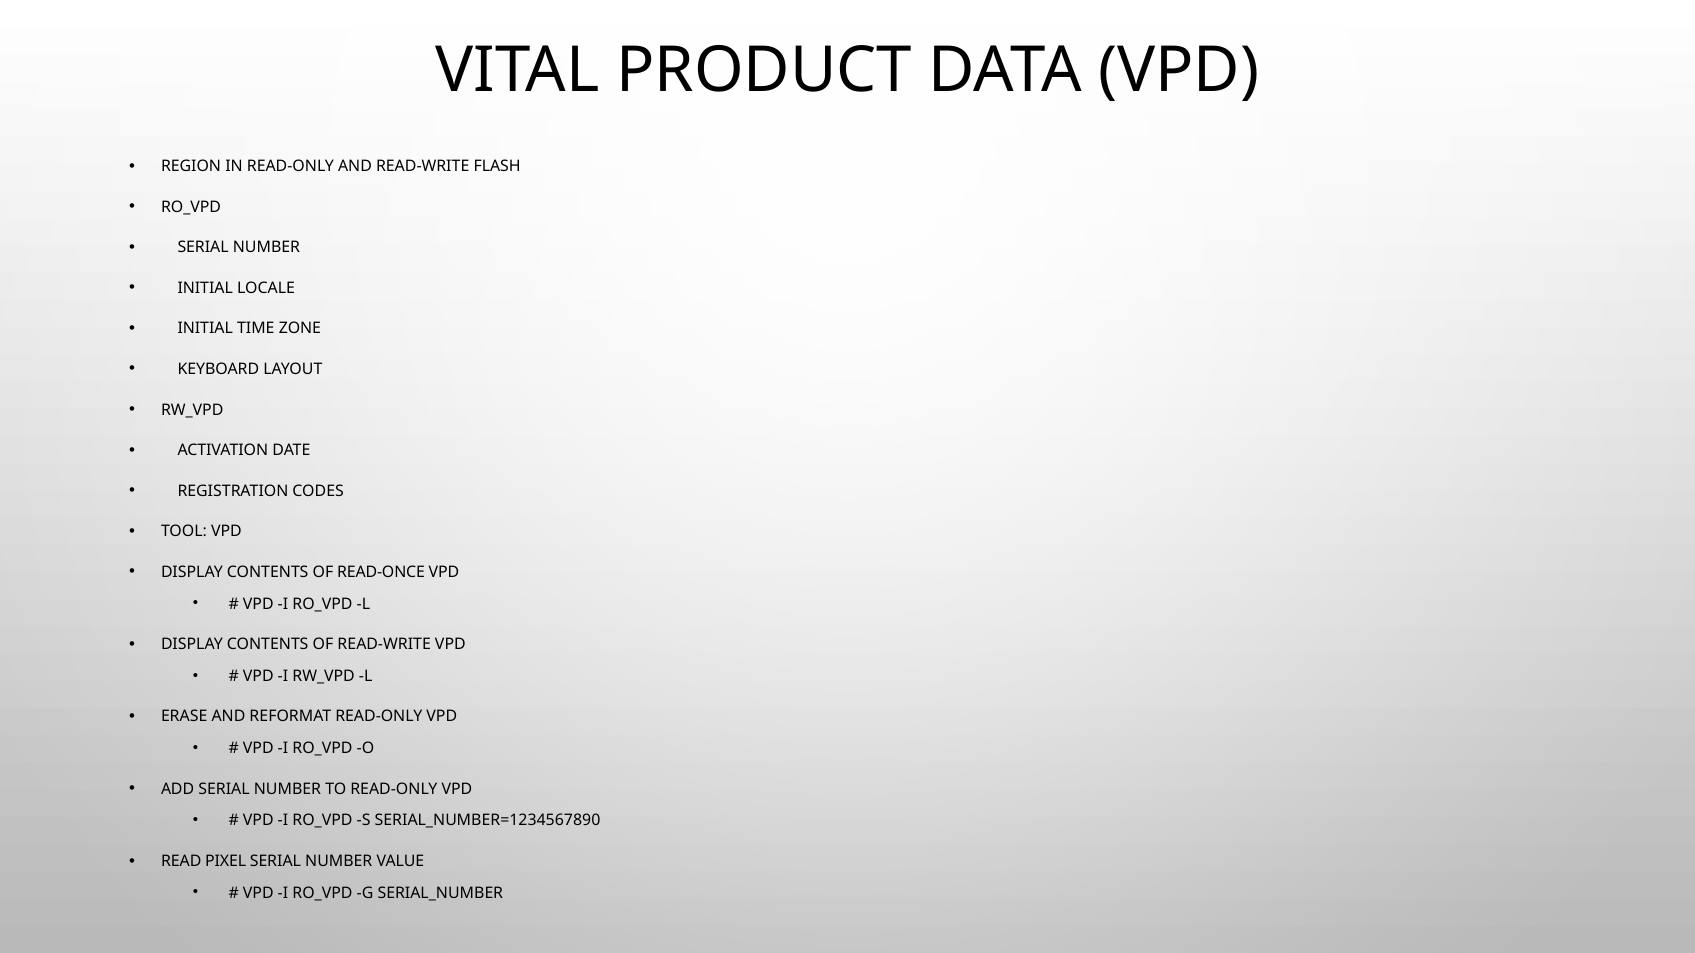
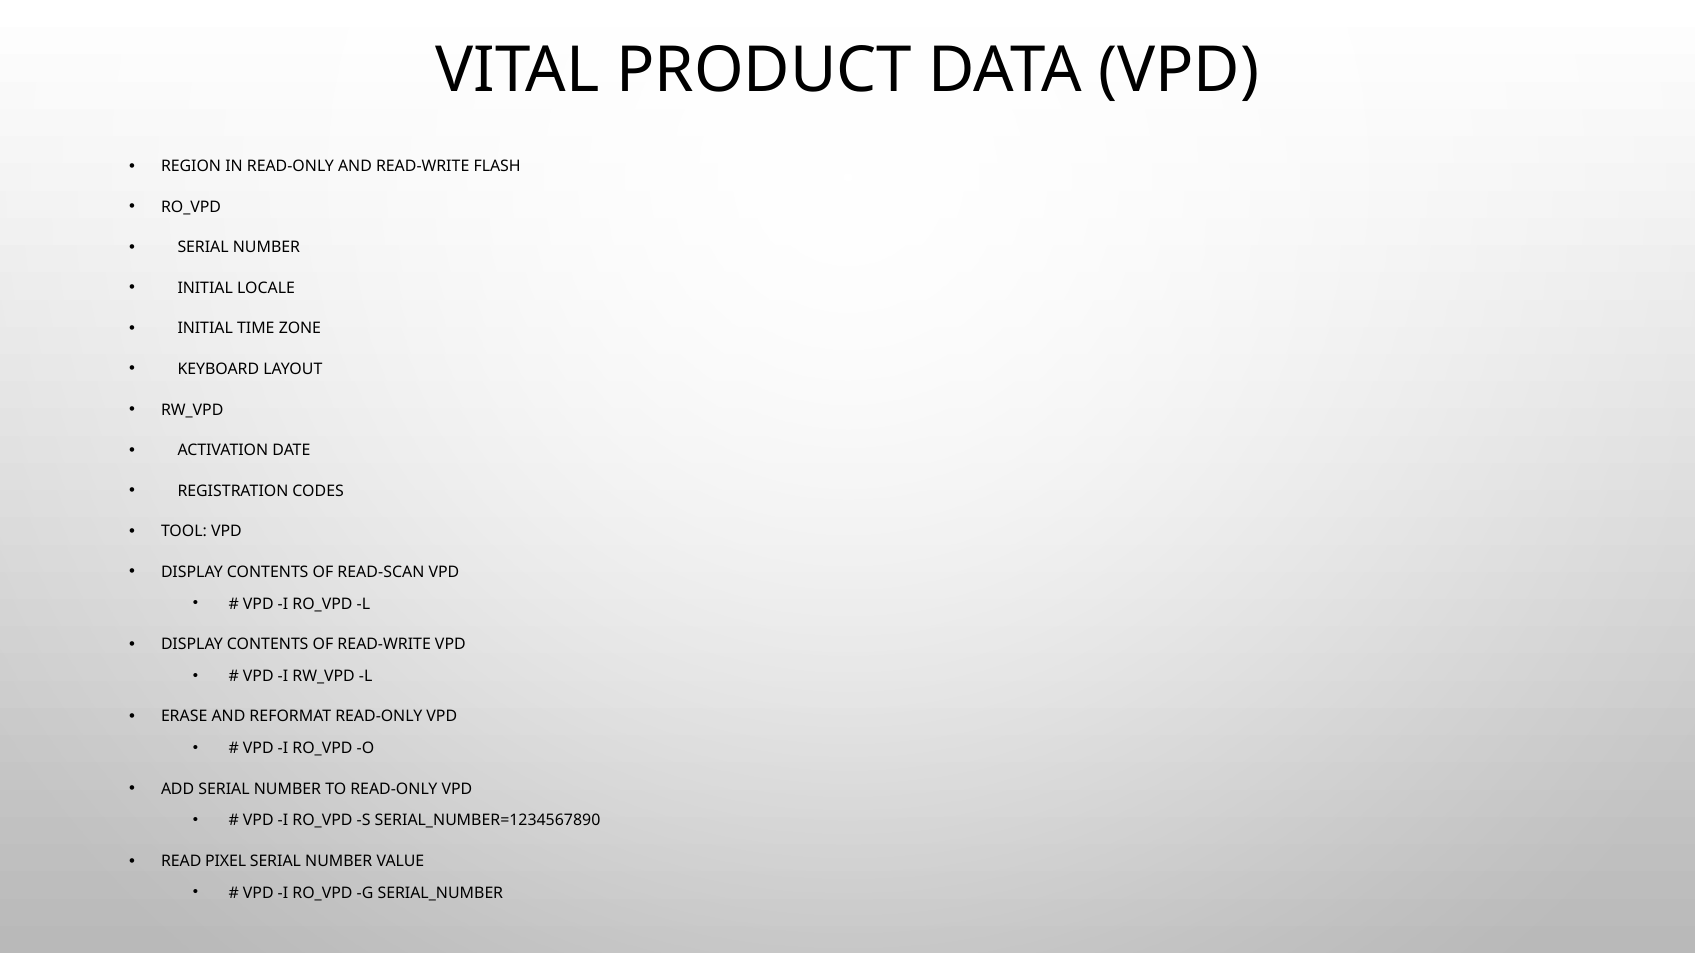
READ-ONCE: READ-ONCE -> READ-SCAN
